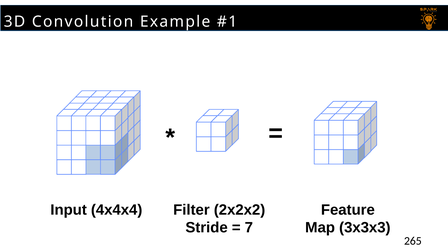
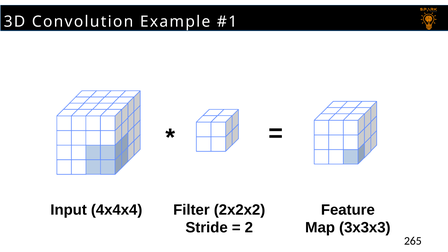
7: 7 -> 2
